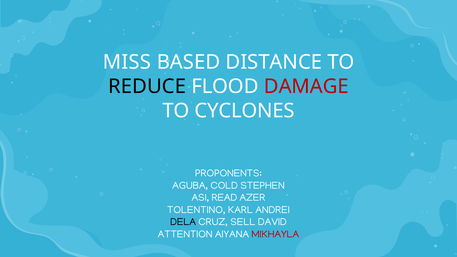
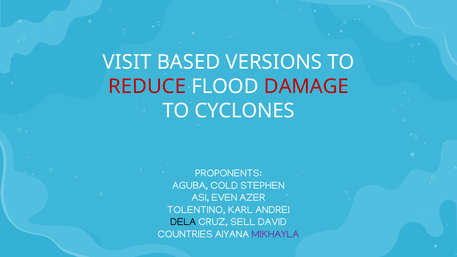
MISS: MISS -> VISIT
DISTANCE: DISTANCE -> VERSIONS
REDUCE colour: black -> red
READ: READ -> EVEN
ATTENTION: ATTENTION -> COUNTRIES
MIKHAYLA colour: red -> purple
